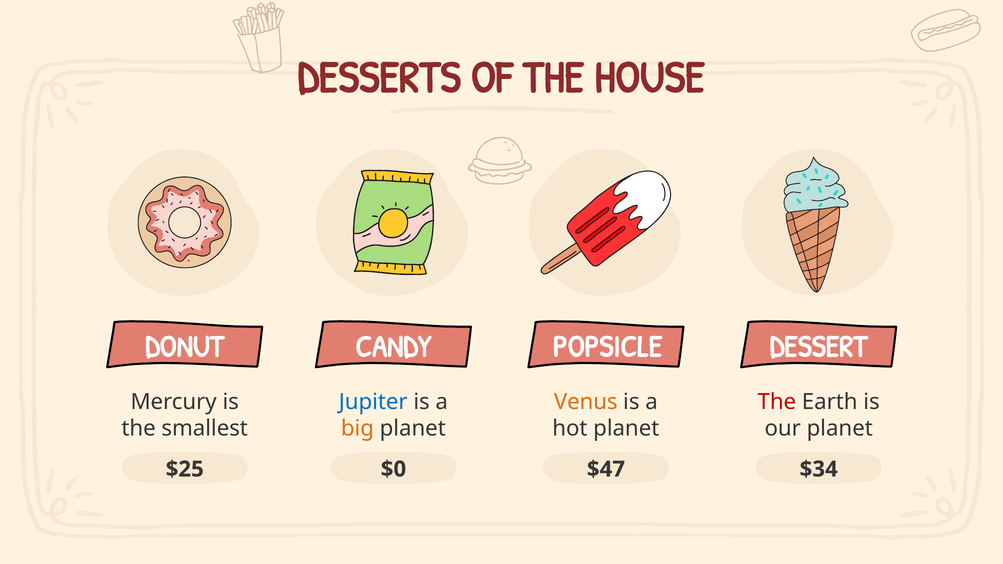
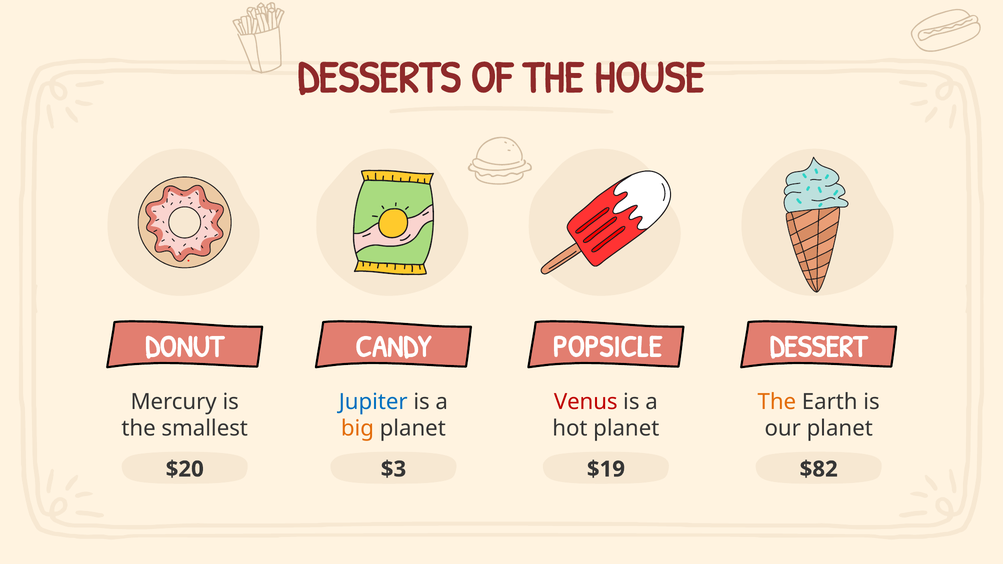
Venus colour: orange -> red
The at (777, 402) colour: red -> orange
$25: $25 -> $20
$0: $0 -> $3
$47: $47 -> $19
$34: $34 -> $82
